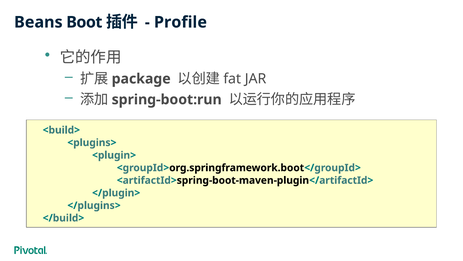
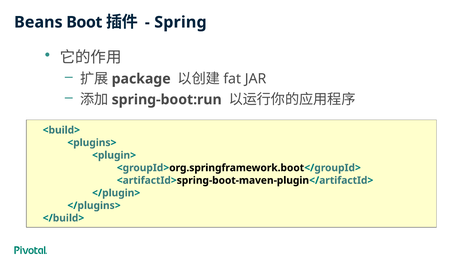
Profile: Profile -> Spring
